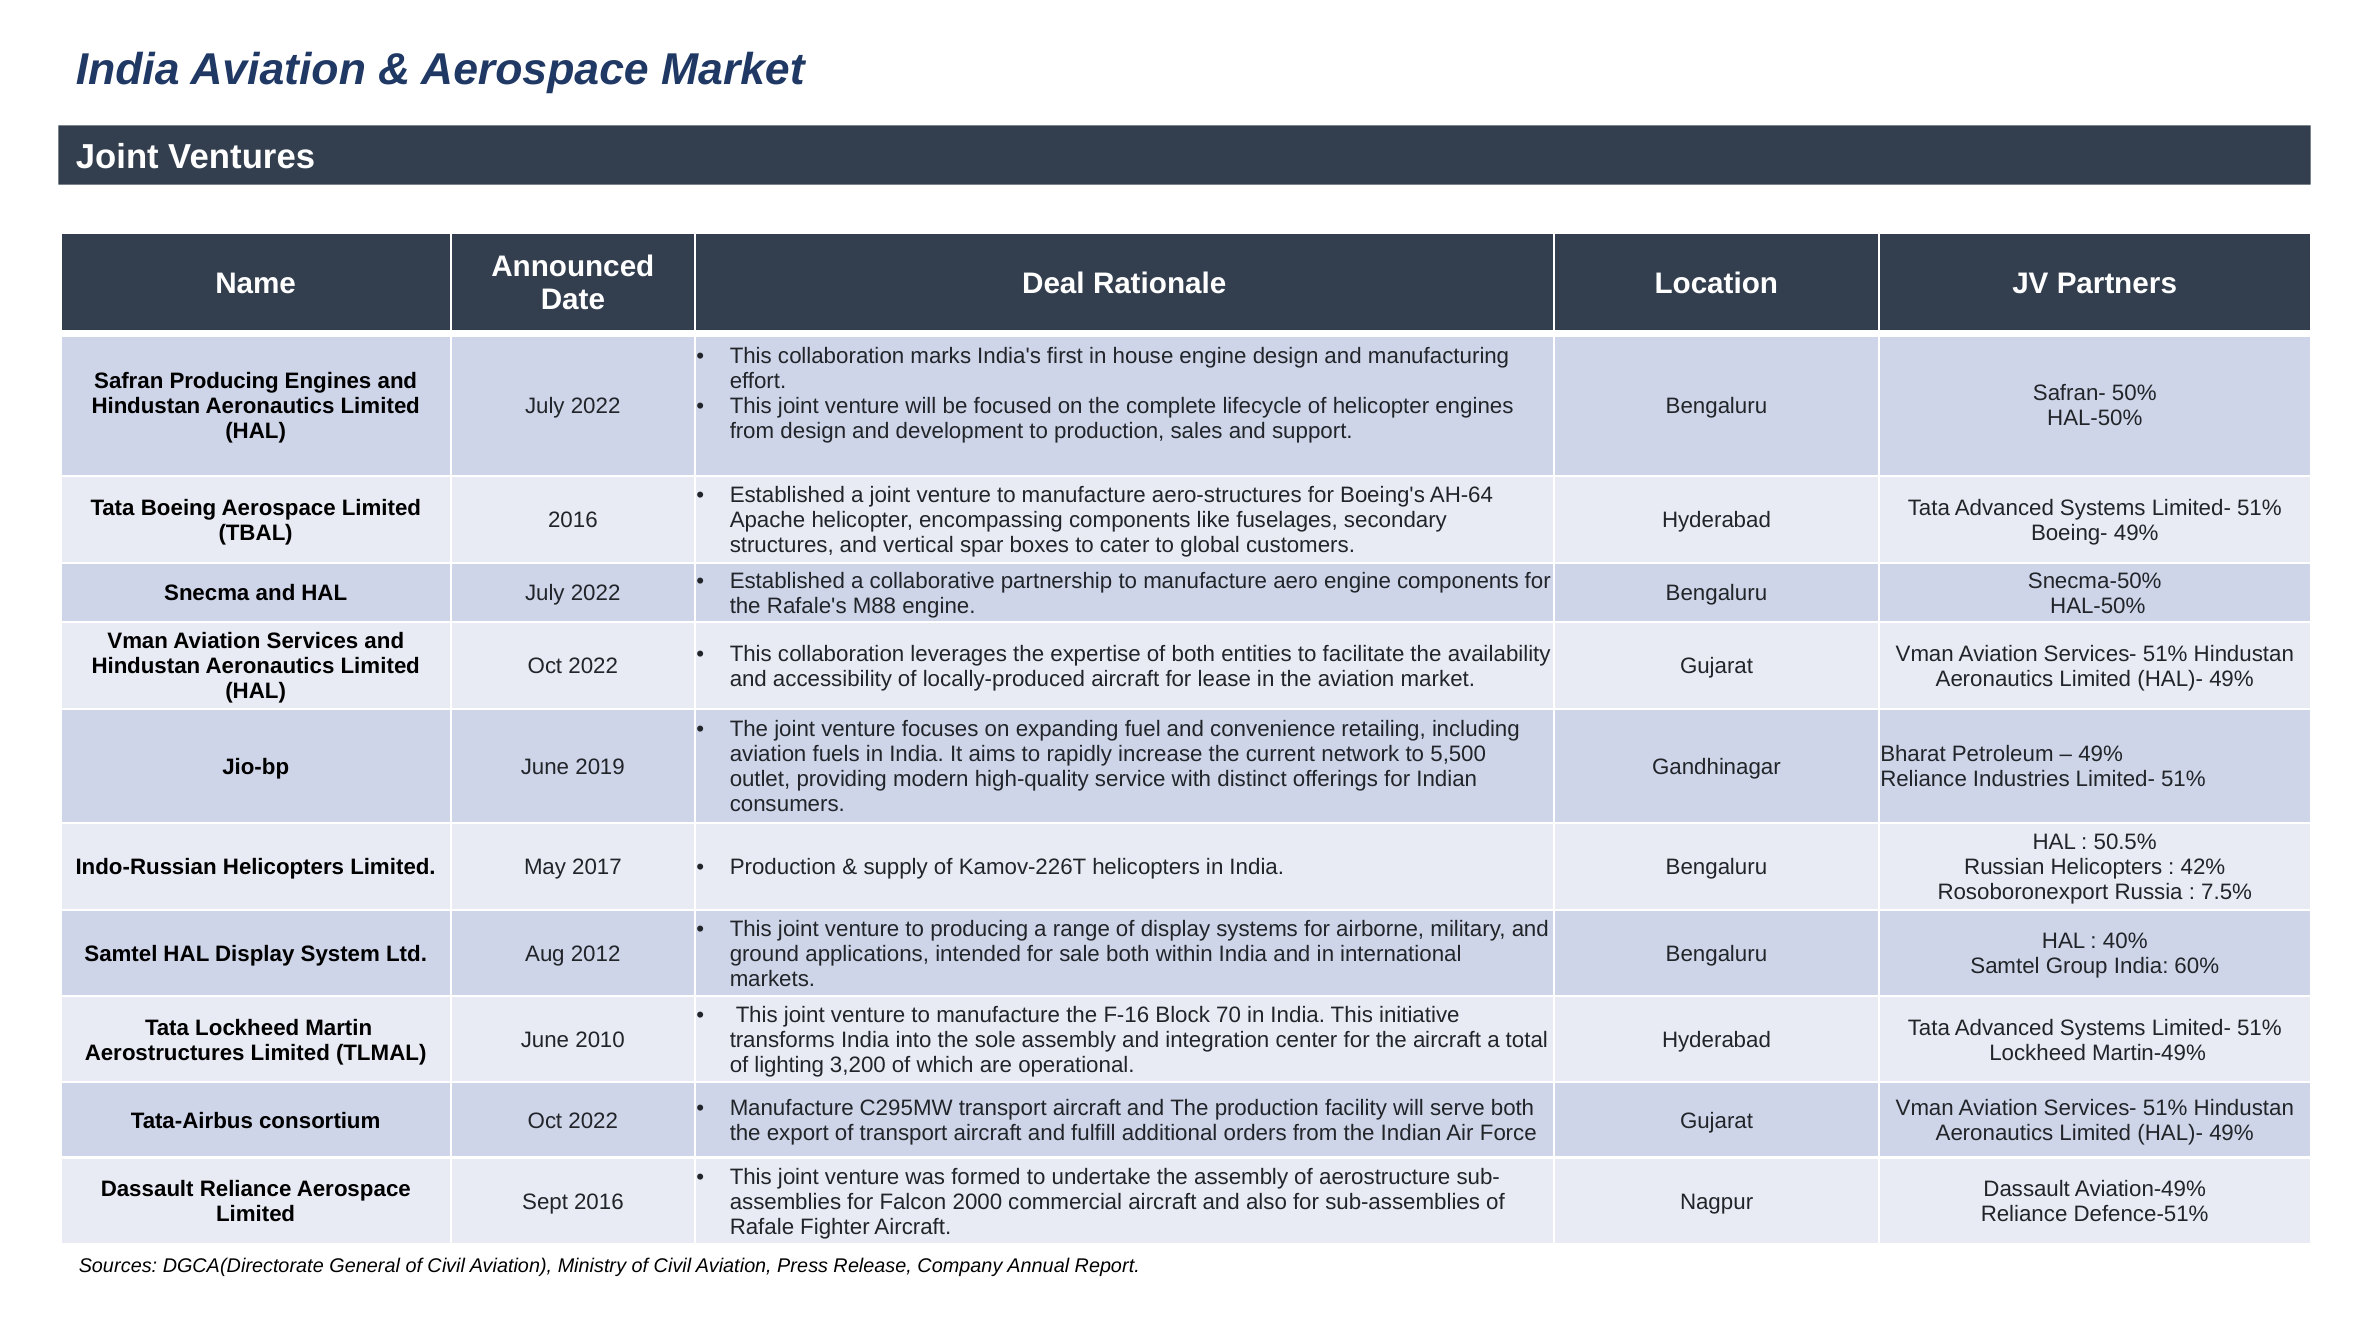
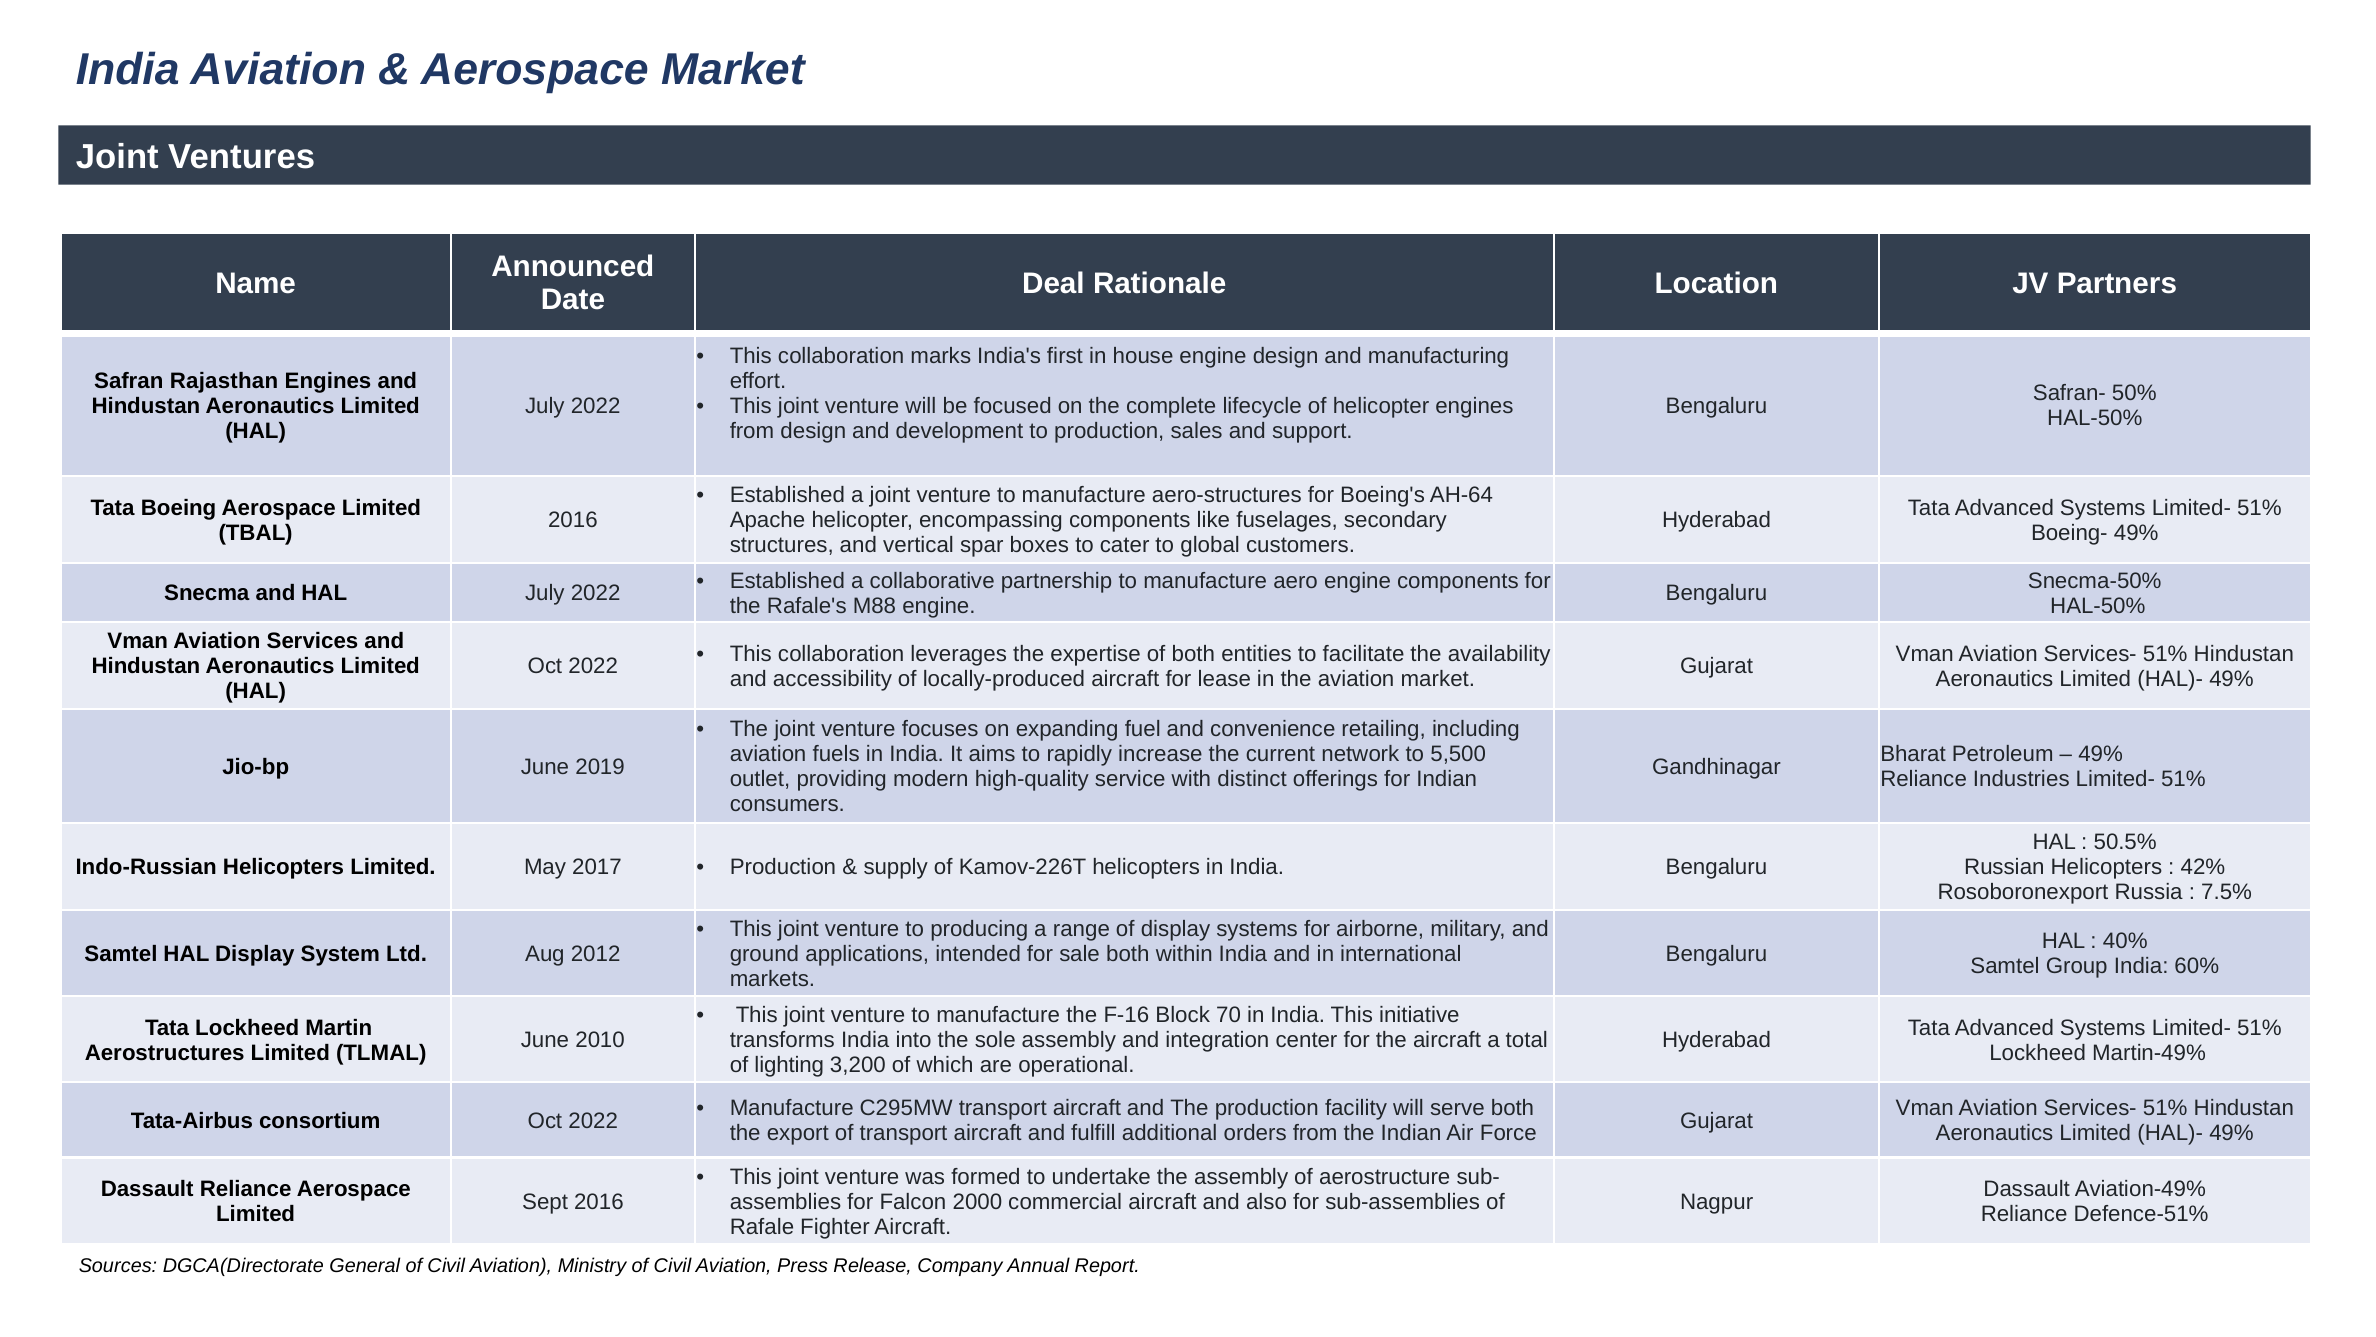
Safran Producing: Producing -> Rajasthan
